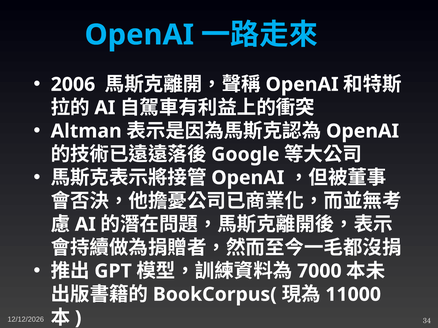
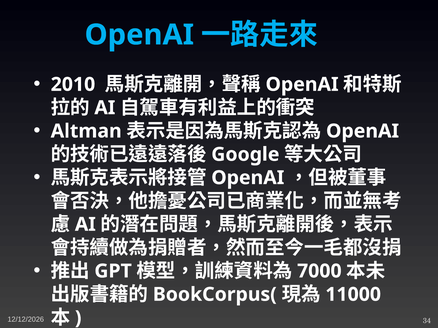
2006: 2006 -> 2010
